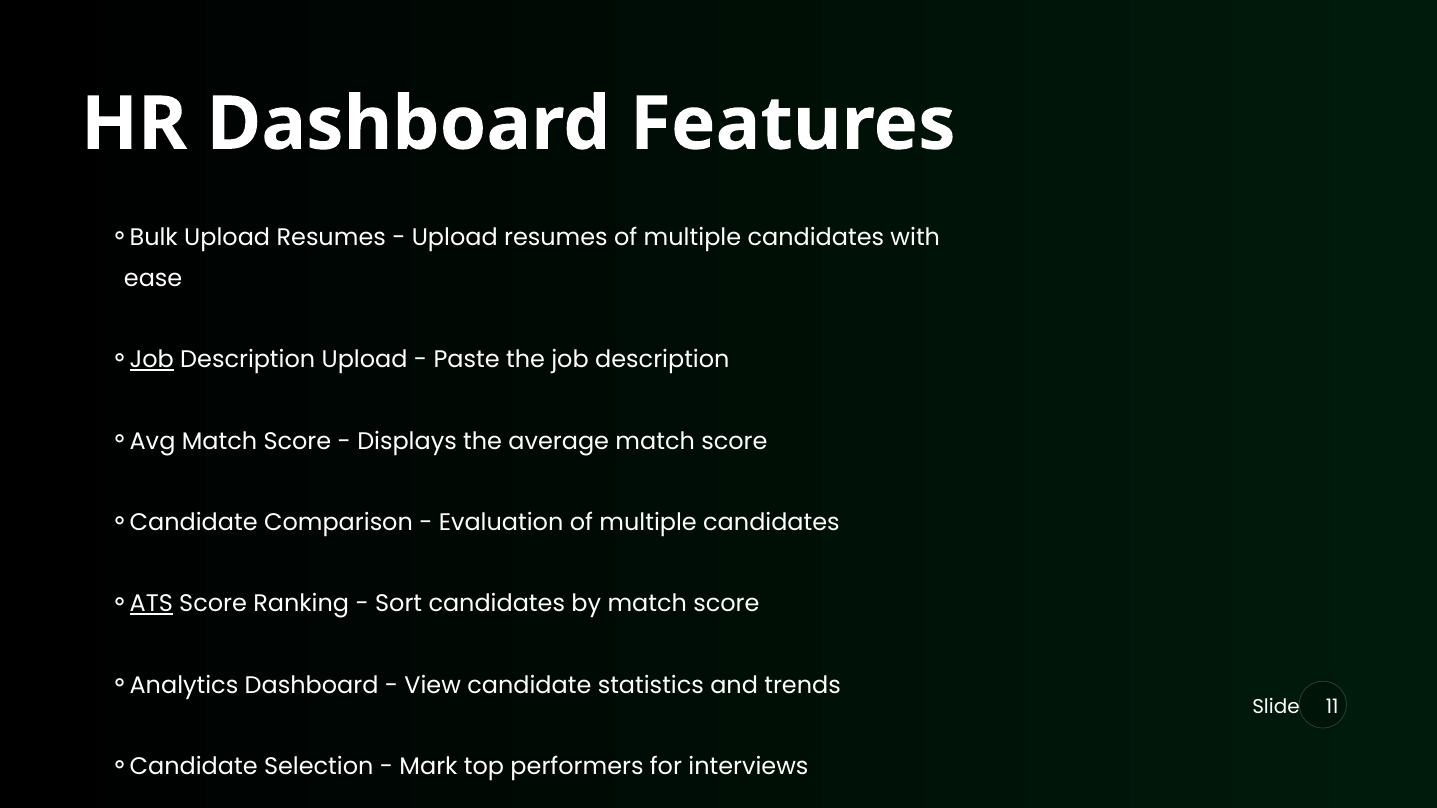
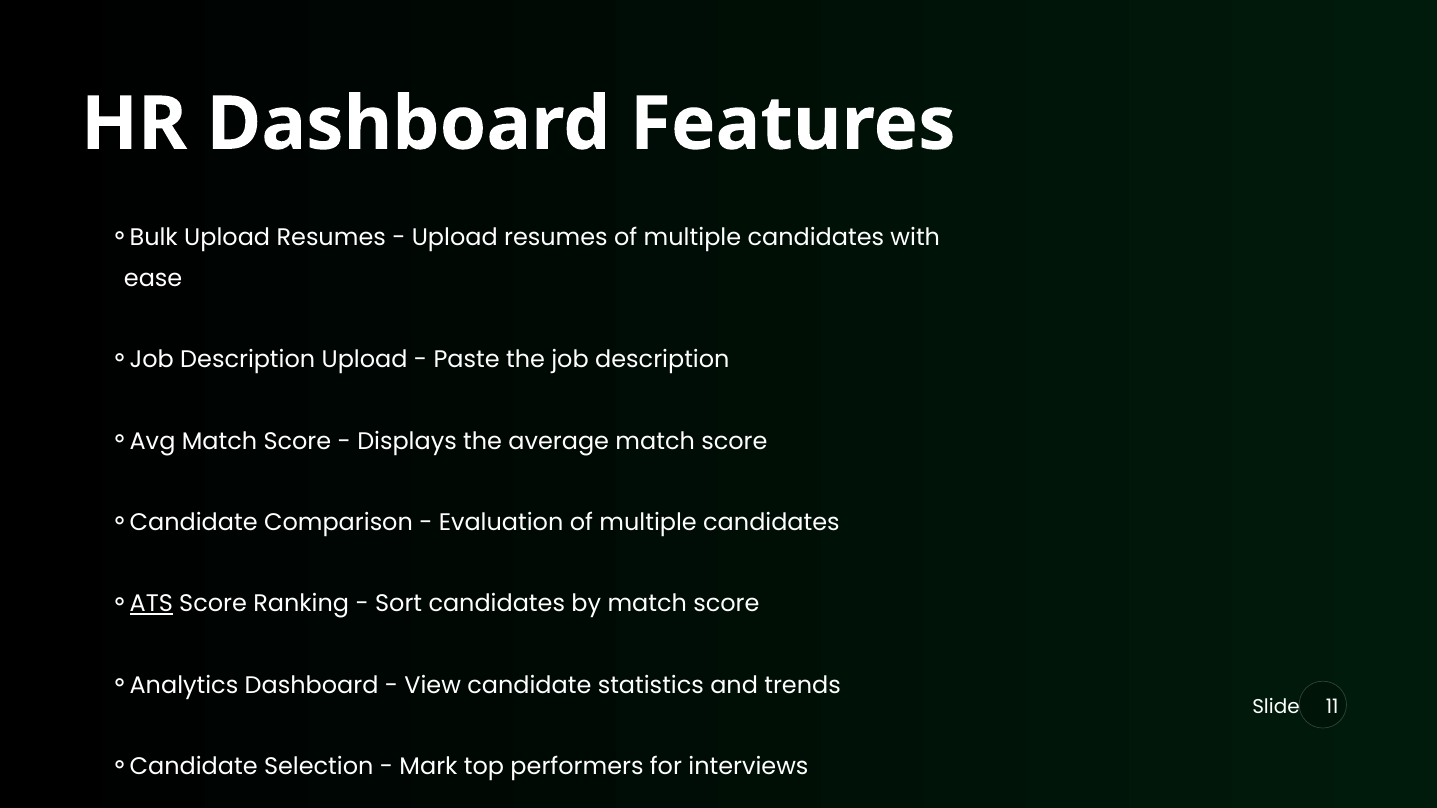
Job at (152, 360) underline: present -> none
